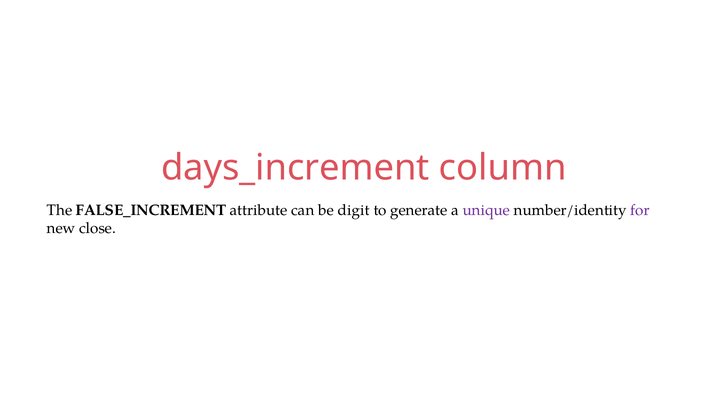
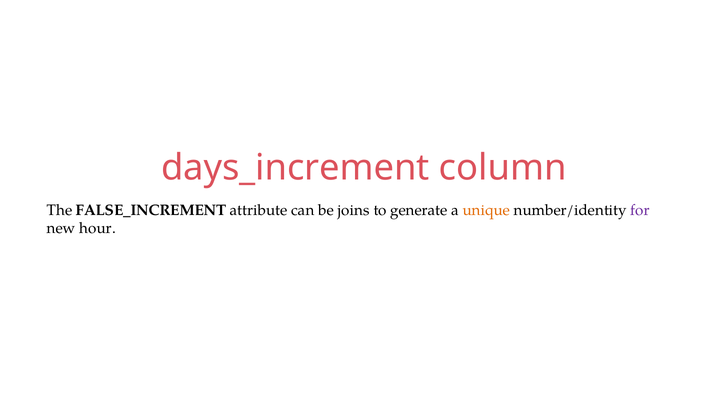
digit: digit -> joins
unique colour: purple -> orange
close: close -> hour
